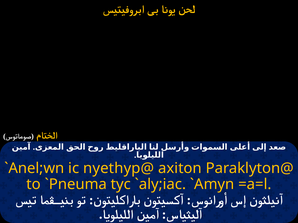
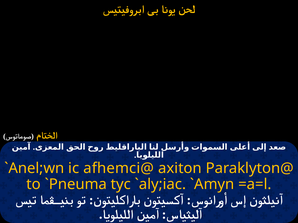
nyethyp@: nyethyp@ -> afhemci@
